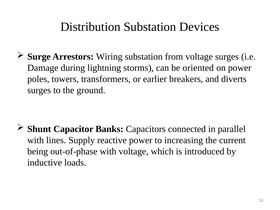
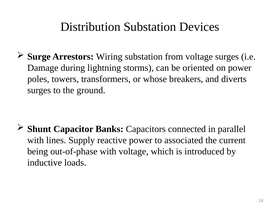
earlier: earlier -> whose
increasing: increasing -> associated
